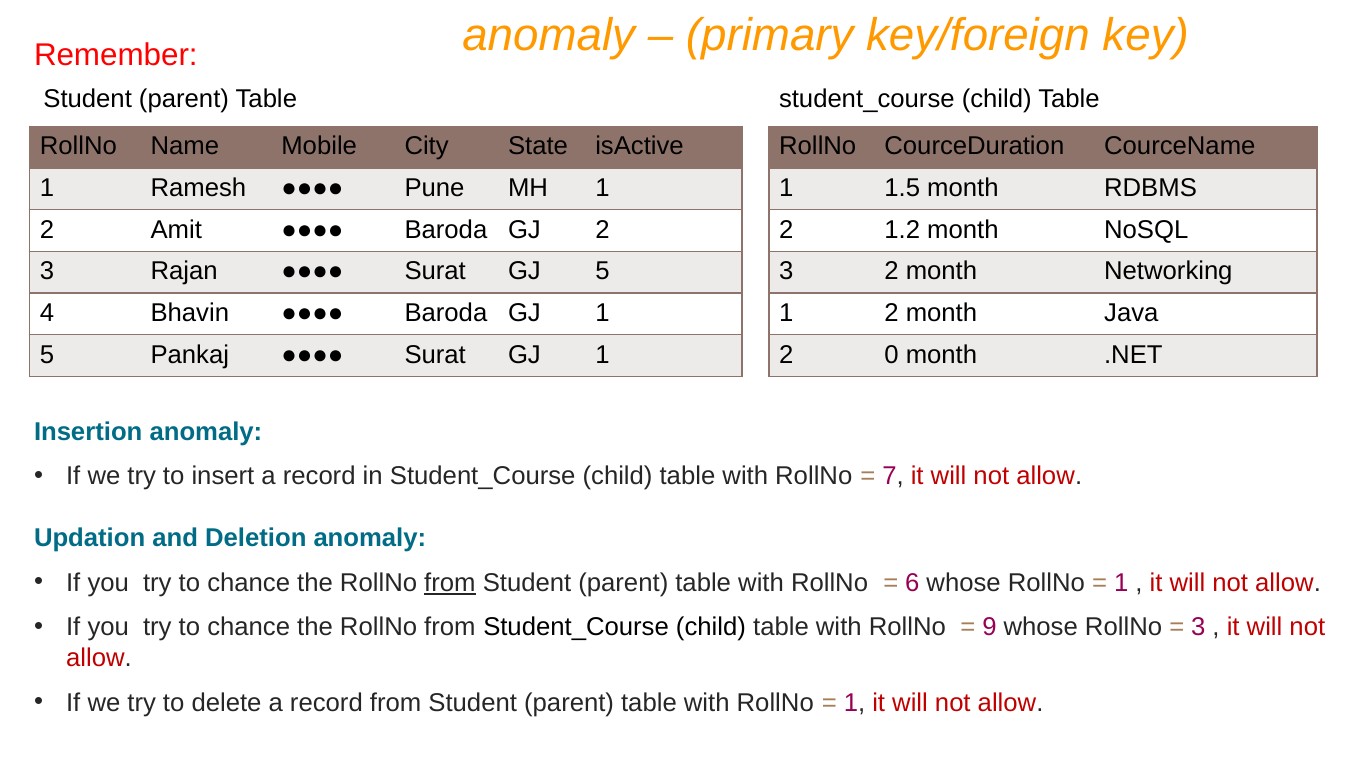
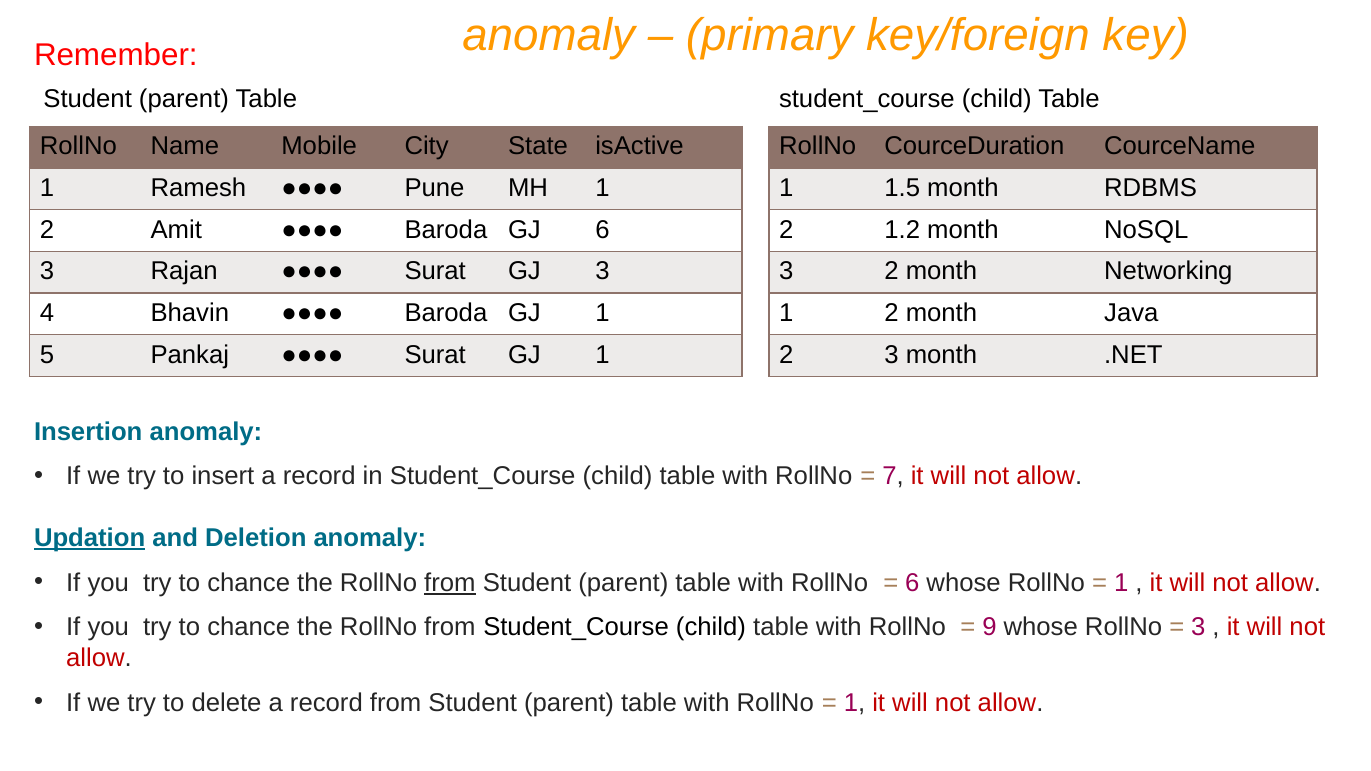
GJ 2: 2 -> 6
GJ 5: 5 -> 3
2 0: 0 -> 3
Updation underline: none -> present
